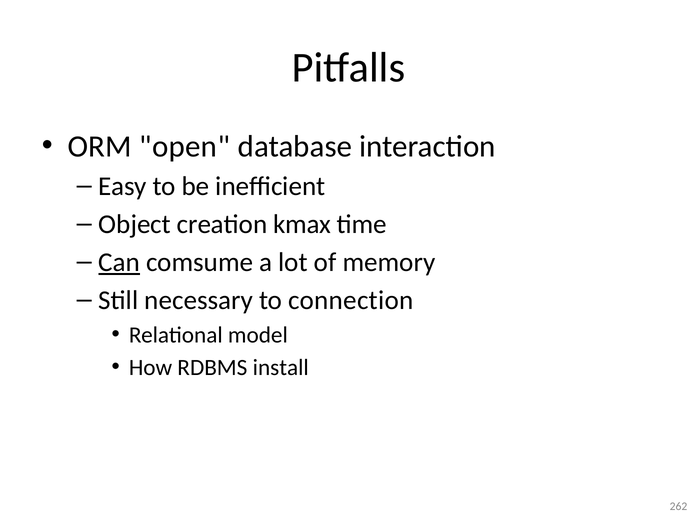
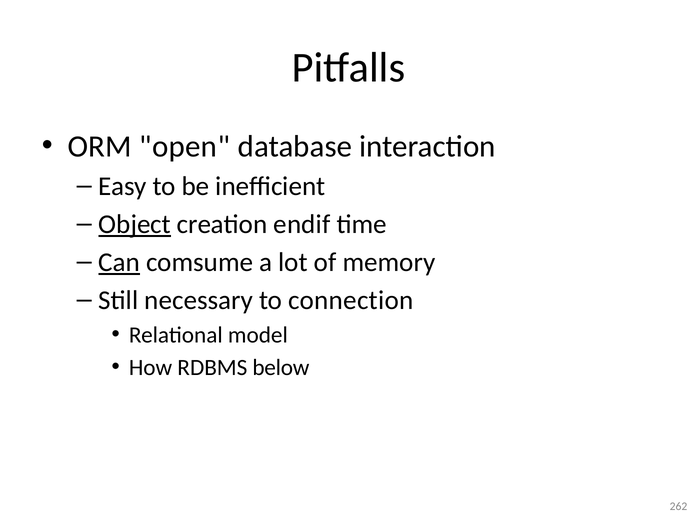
Object underline: none -> present
kmax: kmax -> endif
install: install -> below
